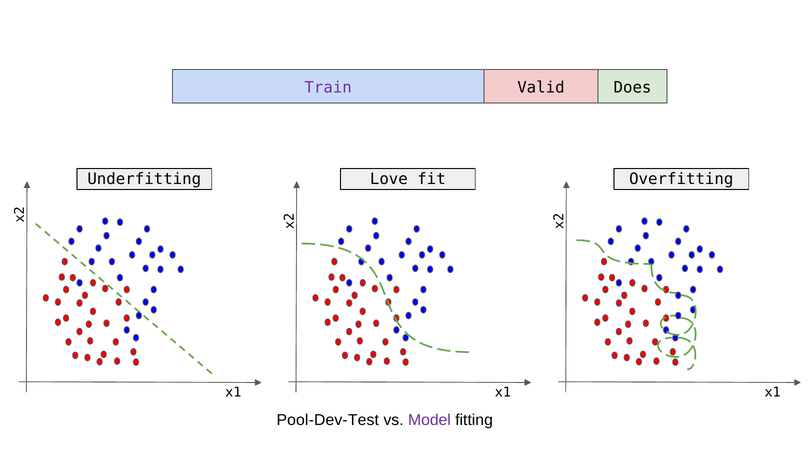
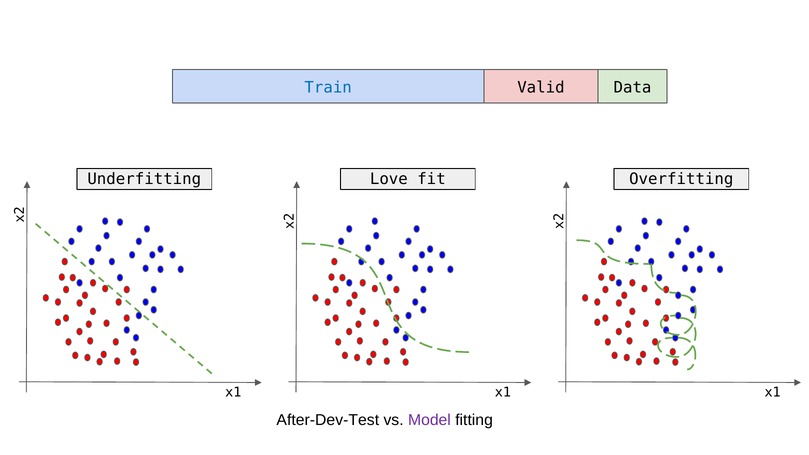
Train colour: purple -> blue
Does: Does -> Data
Pool-Dev-Test: Pool-Dev-Test -> After-Dev-Test
